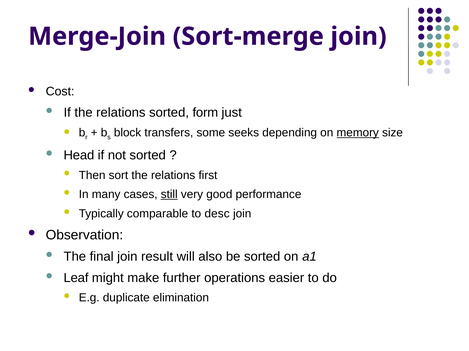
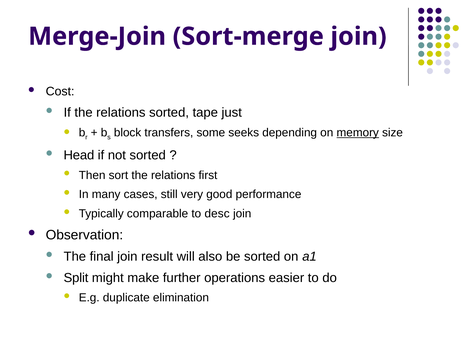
form: form -> tape
still underline: present -> none
Leaf: Leaf -> Split
